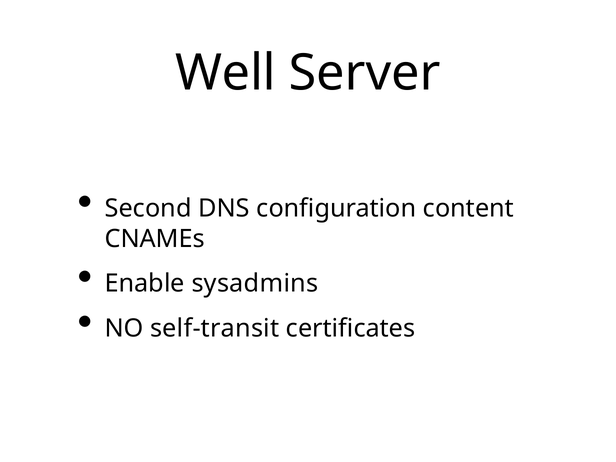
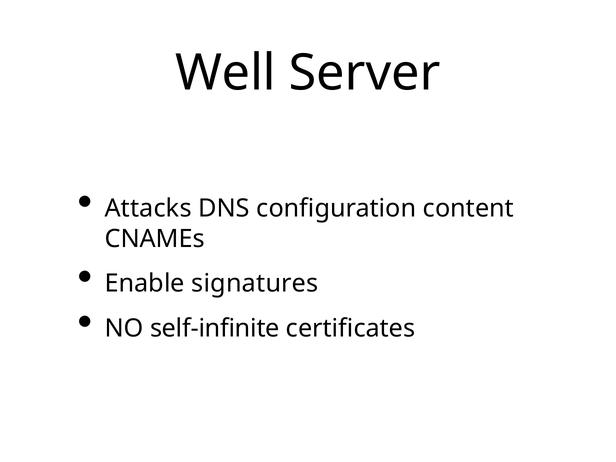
Second: Second -> Attacks
sysadmins: sysadmins -> signatures
self-transit: self-transit -> self-infinite
